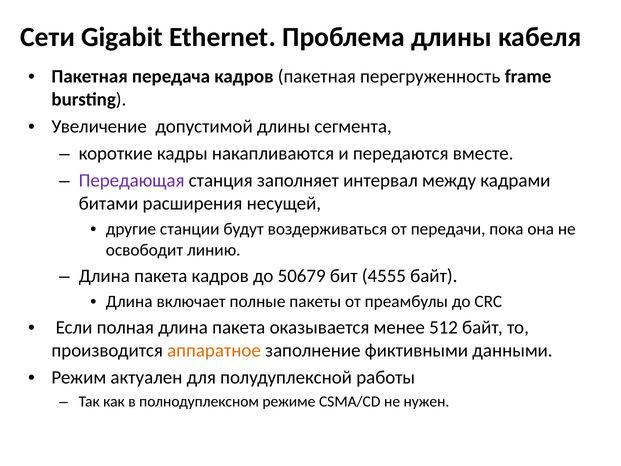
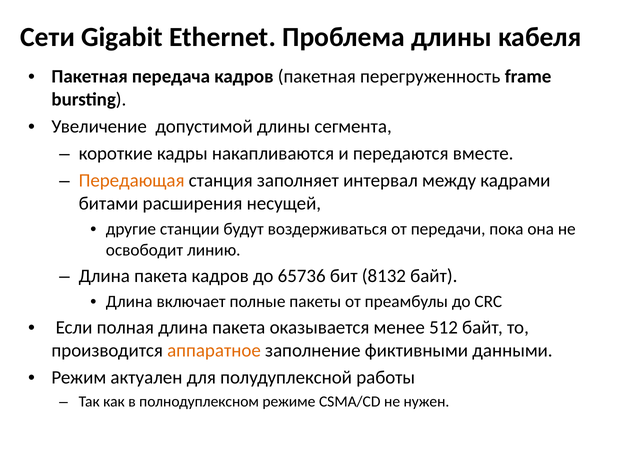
Передающая colour: purple -> orange
50679: 50679 -> 65736
4555: 4555 -> 8132
